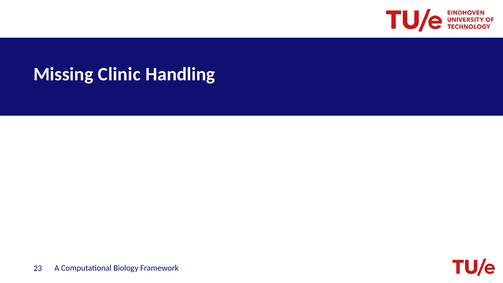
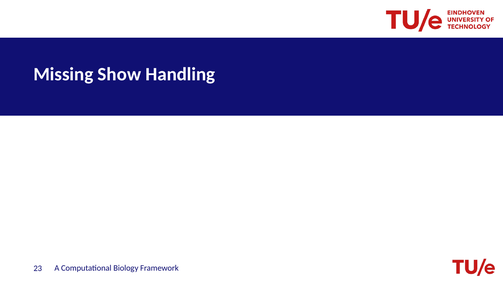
Clinic: Clinic -> Show
